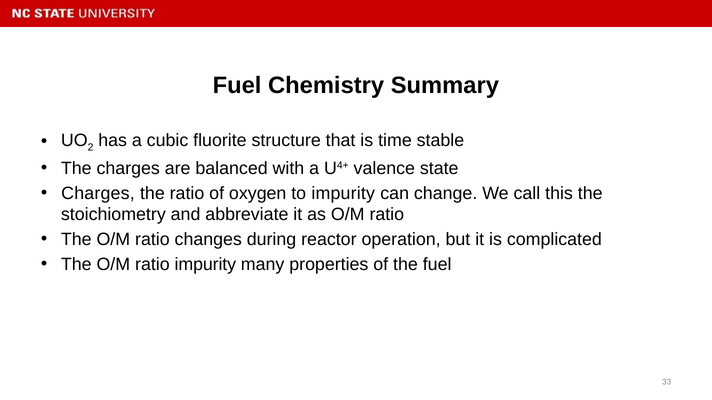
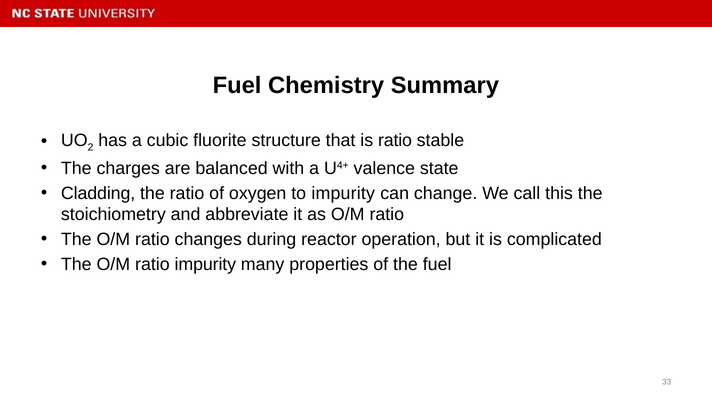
is time: time -> ratio
Charges at (98, 194): Charges -> Cladding
